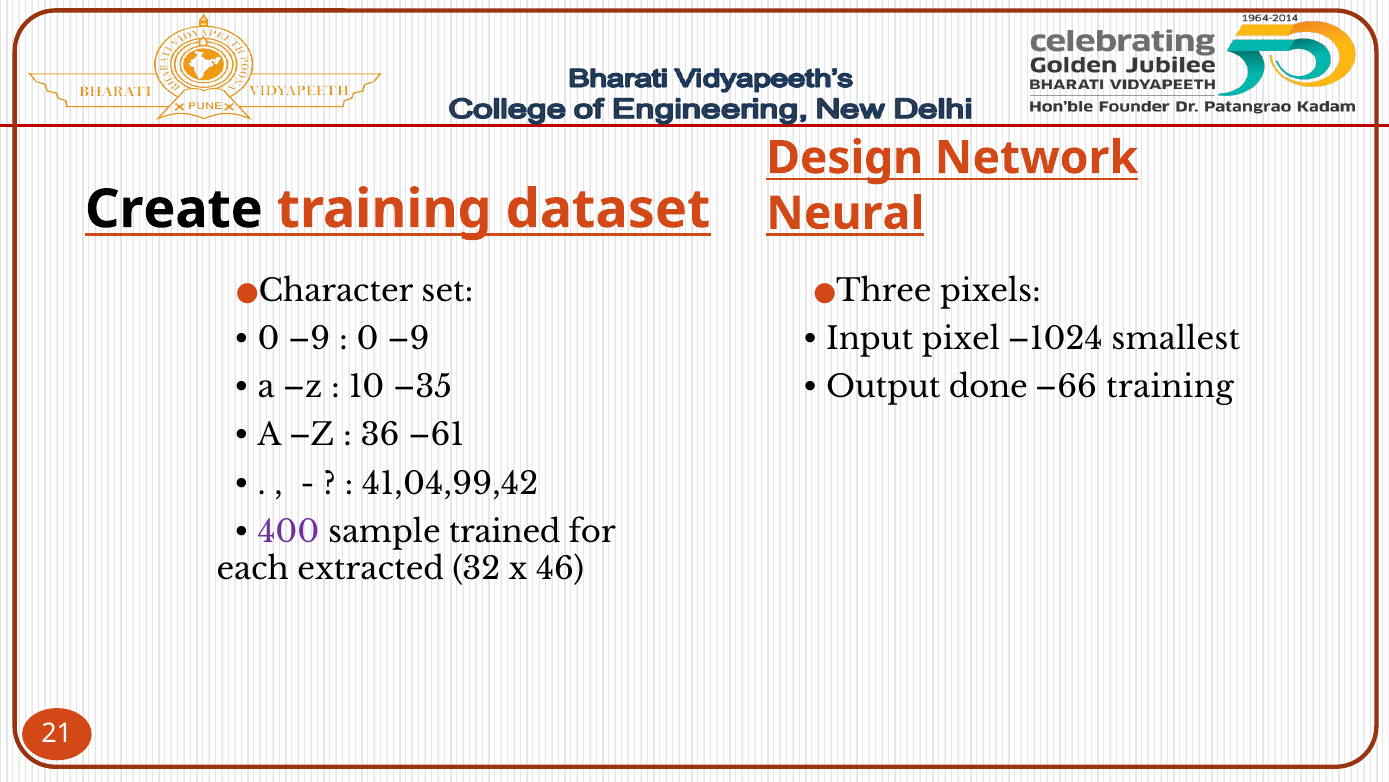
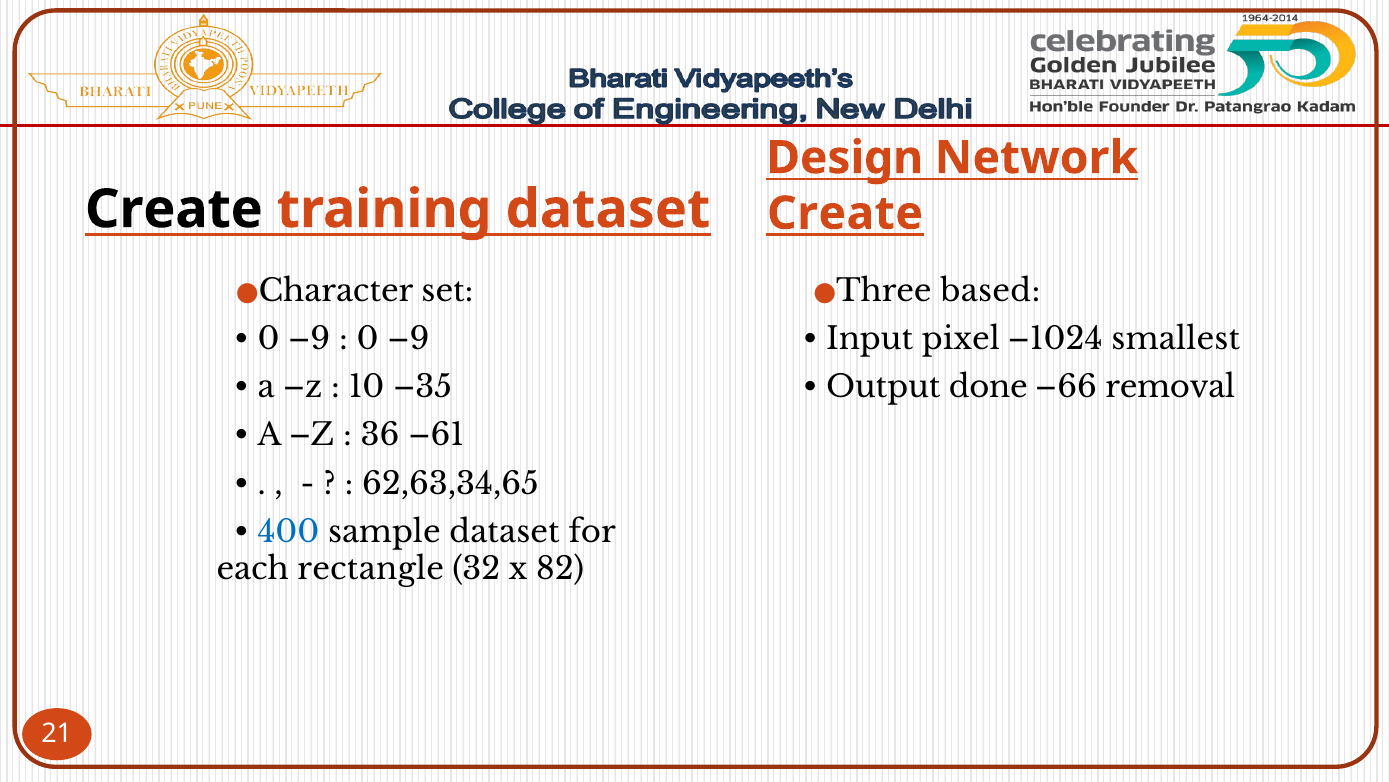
Neural at (845, 213): Neural -> Create
pixels: pixels -> based
–66 training: training -> removal
41,04,99,42: 41,04,99,42 -> 62,63,34,65
400 colour: purple -> blue
sample trained: trained -> dataset
extracted: extracted -> rectangle
46: 46 -> 82
